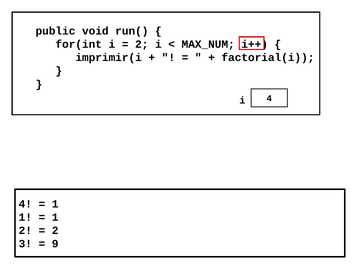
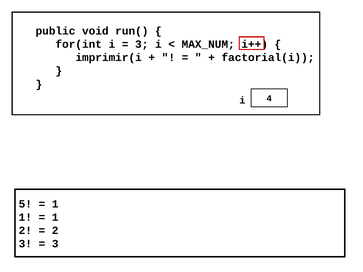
2 at (142, 44): 2 -> 3
4 at (25, 204): 4 -> 5
9 at (55, 244): 9 -> 3
